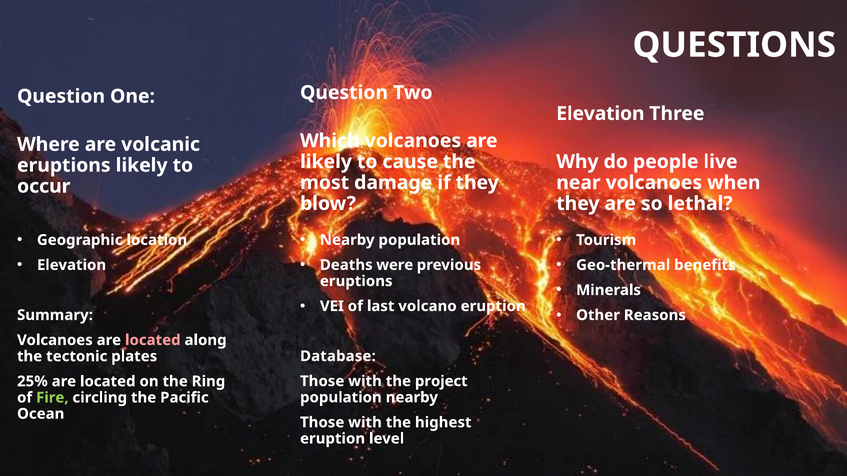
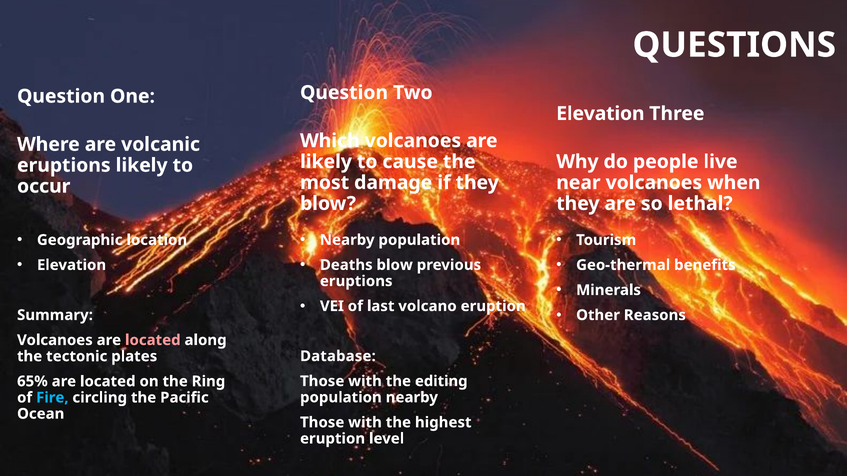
Deaths were: were -> blow
project: project -> editing
25%: 25% -> 65%
Fire colour: light green -> light blue
